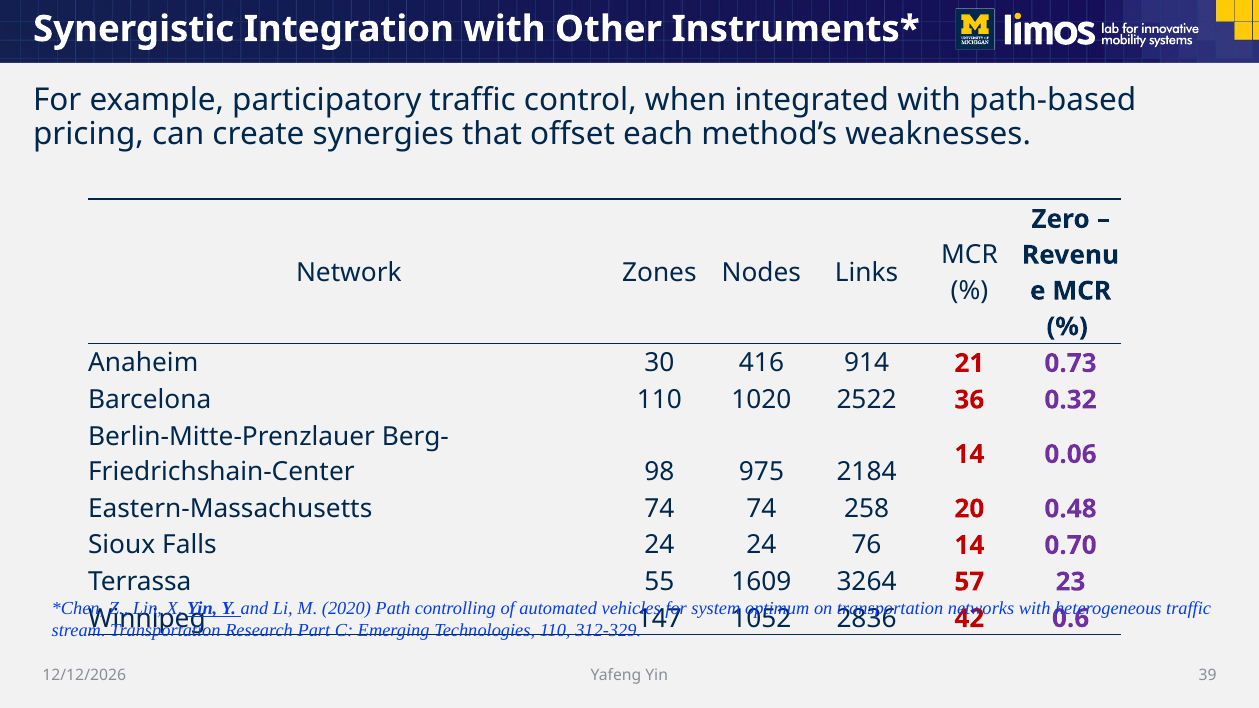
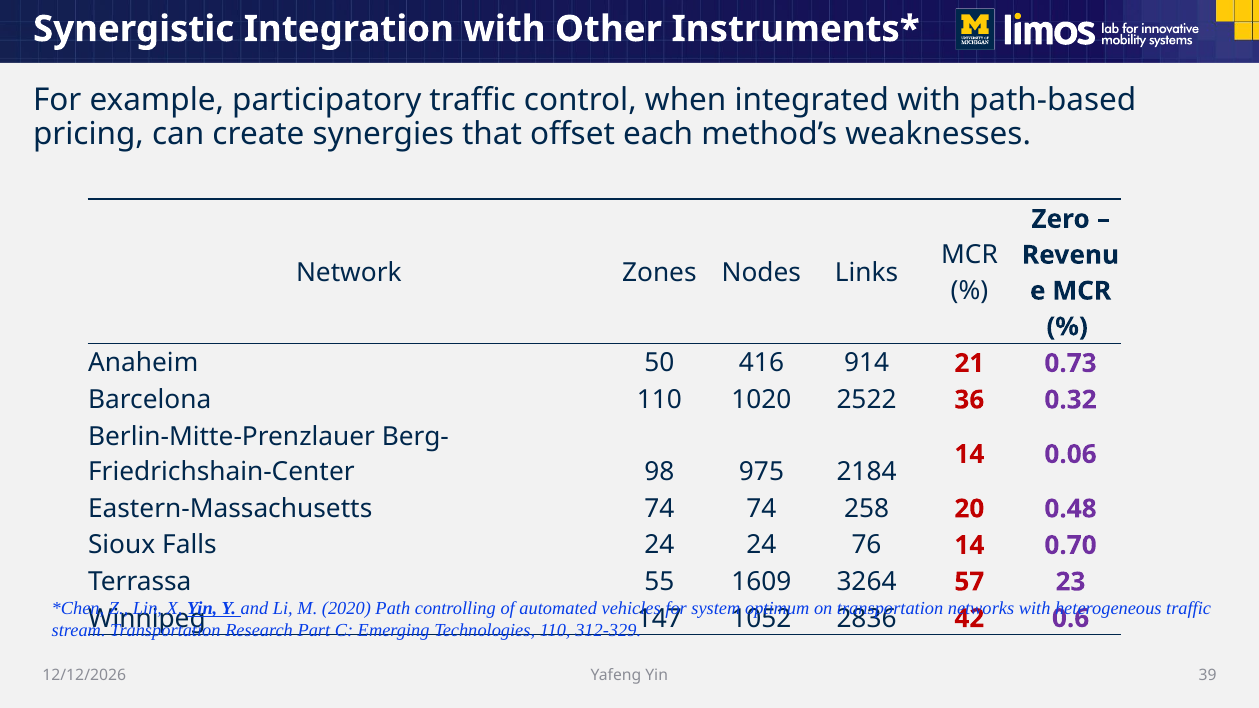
30: 30 -> 50
